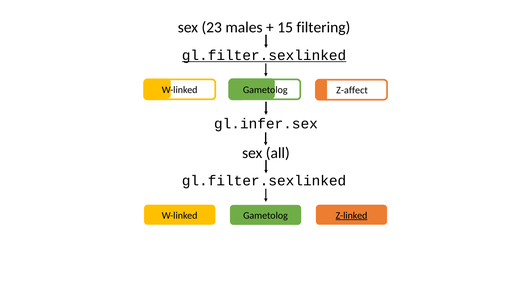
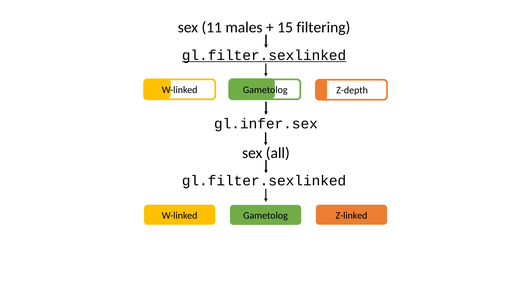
23: 23 -> 11
Z-affect: Z-affect -> Z-depth
Z-linked underline: present -> none
